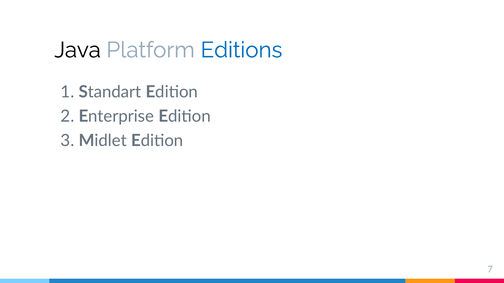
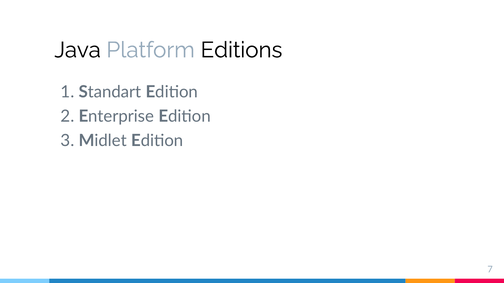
Editions colour: blue -> black
